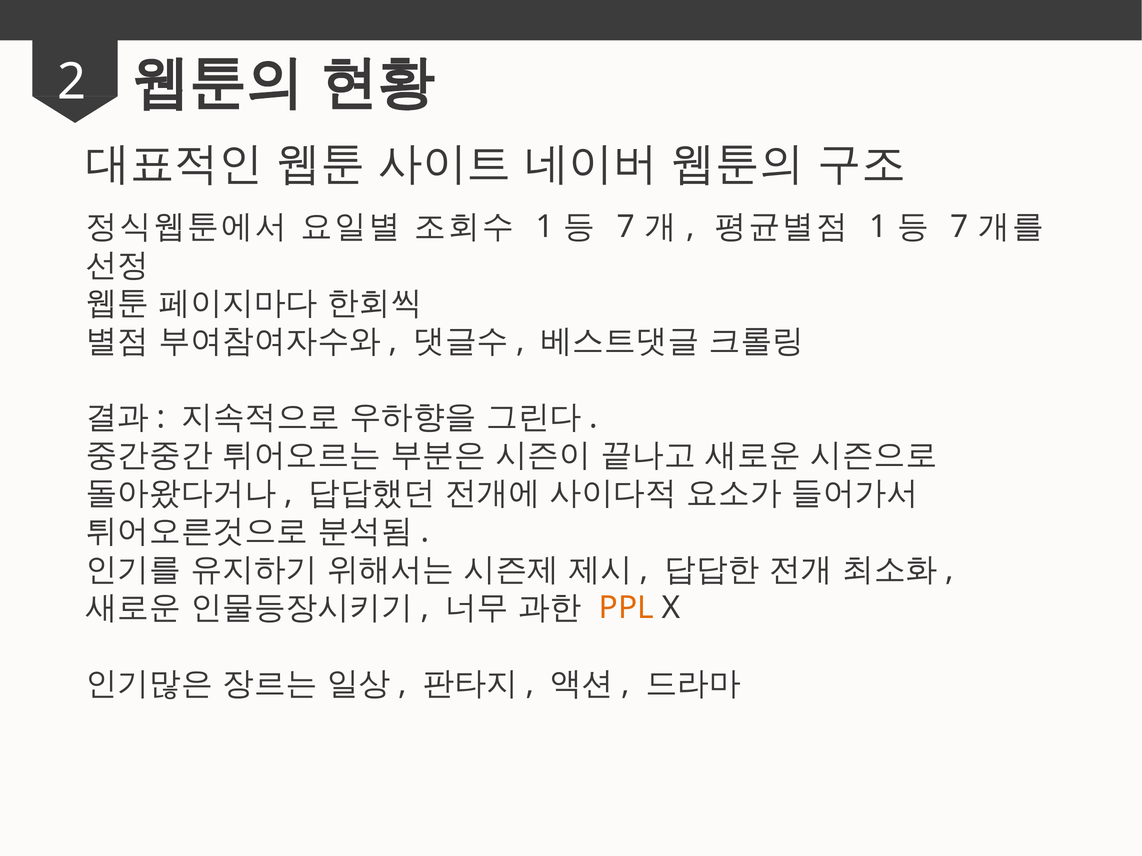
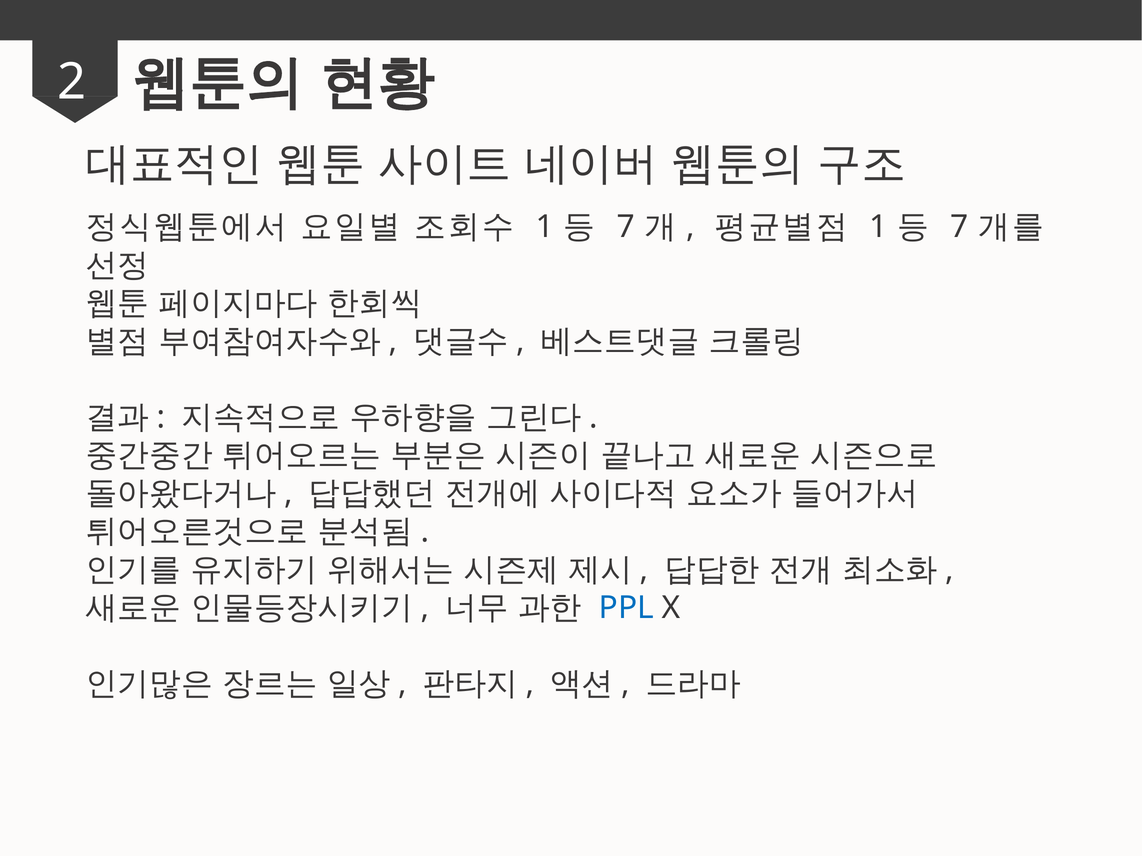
PPL colour: orange -> blue
